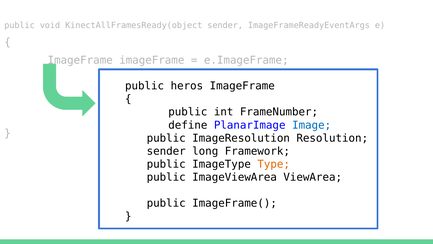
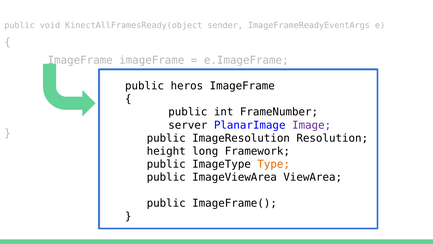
define: define -> server
Image colour: blue -> purple
sender at (166, 151): sender -> height
